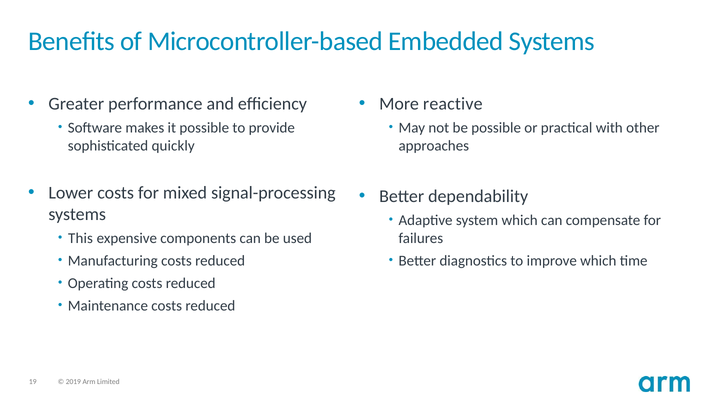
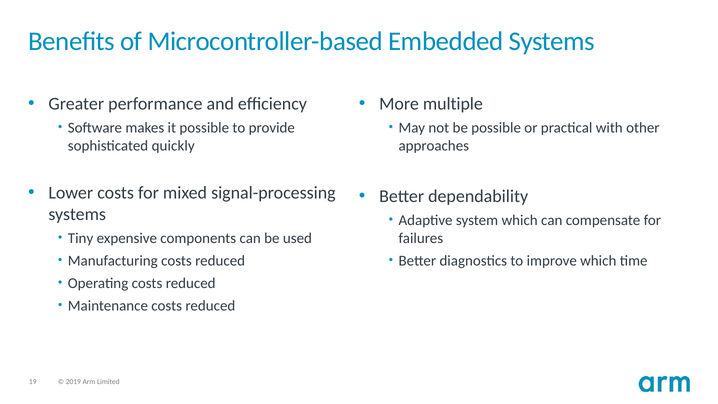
reactive: reactive -> multiple
This: This -> Tiny
